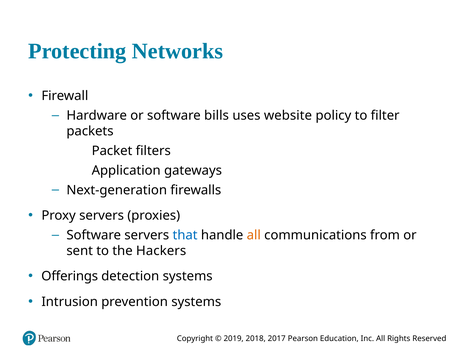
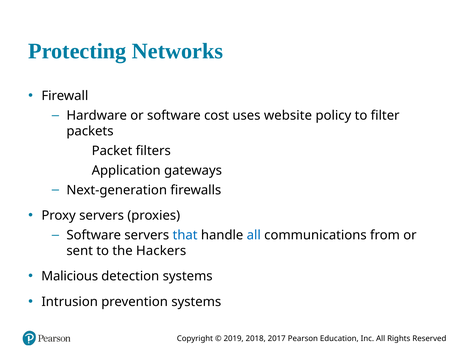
bills: bills -> cost
all at (254, 235) colour: orange -> blue
Offerings: Offerings -> Malicious
